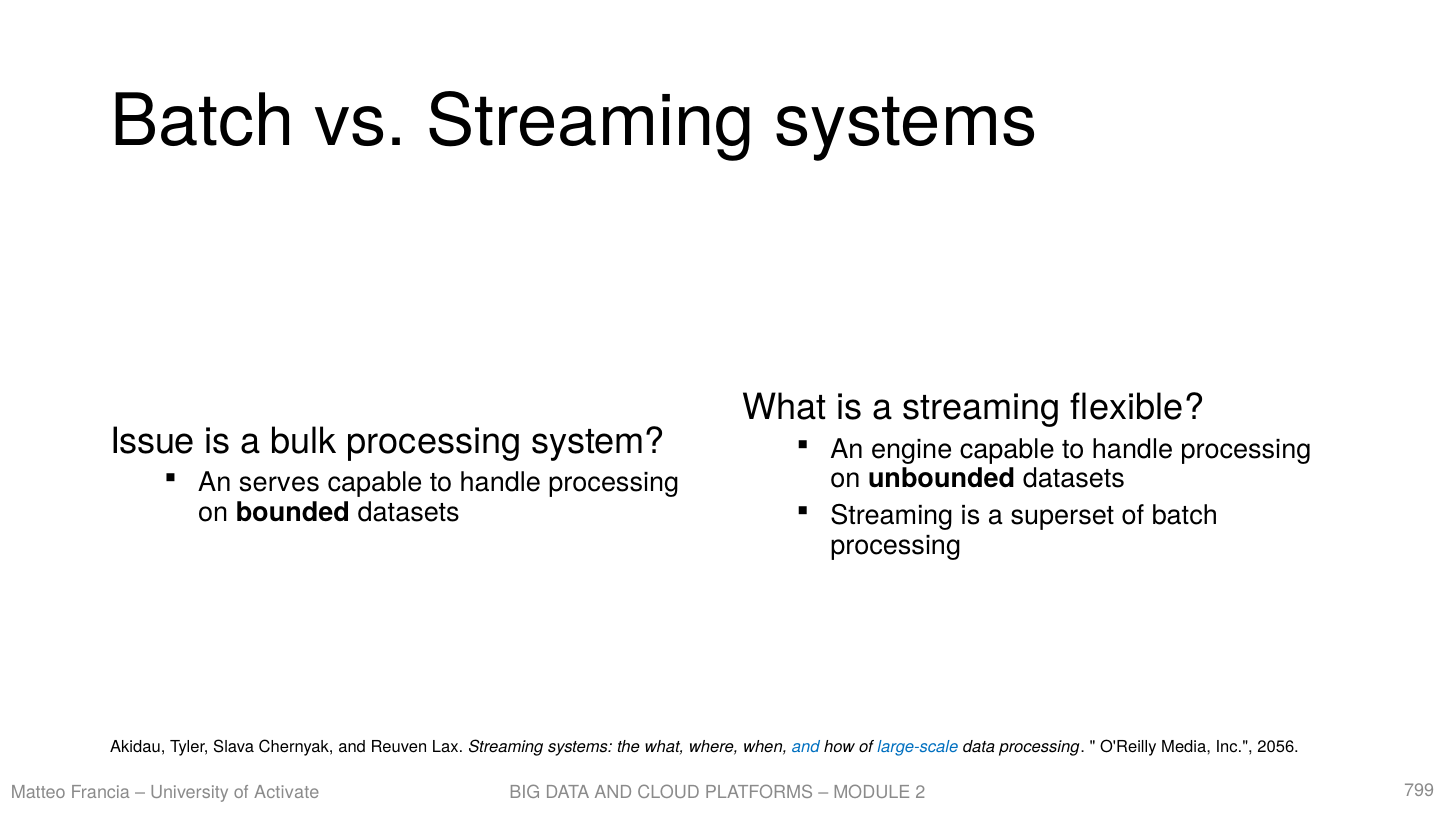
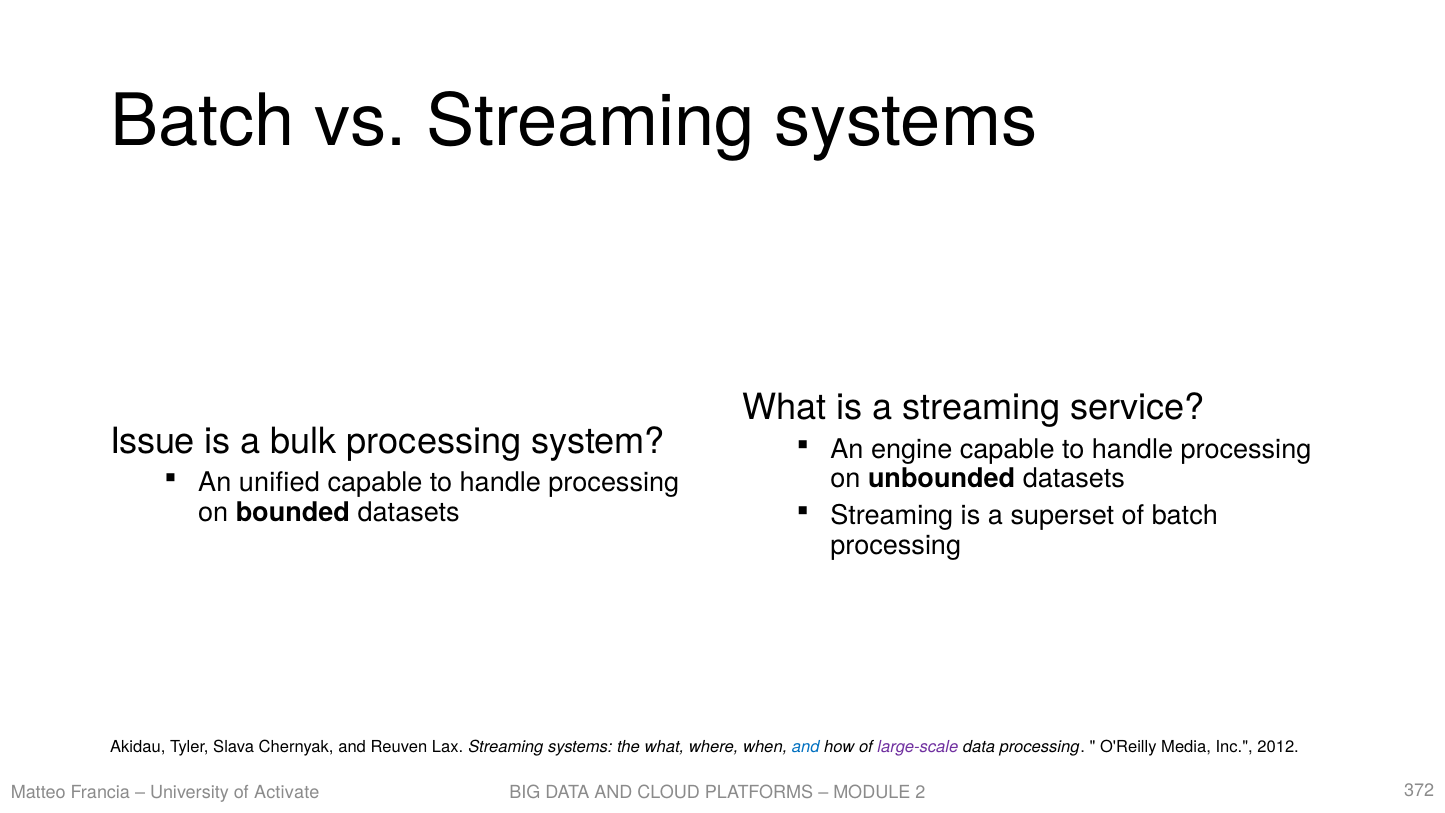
flexible: flexible -> service
serves: serves -> unified
large-scale colour: blue -> purple
2056: 2056 -> 2012
799: 799 -> 372
